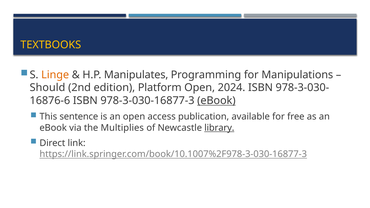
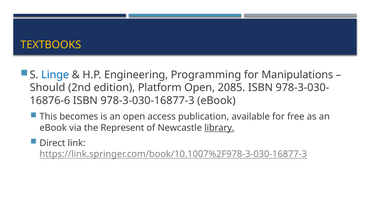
Linge colour: orange -> blue
Manipulates: Manipulates -> Engineering
2024: 2024 -> 2085
eBook at (216, 101) underline: present -> none
sentence: sentence -> becomes
Multiplies: Multiplies -> Represent
